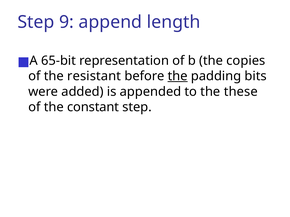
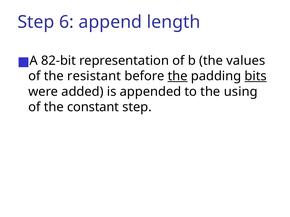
9: 9 -> 6
65-bit: 65-bit -> 82-bit
copies: copies -> values
bits underline: none -> present
these: these -> using
